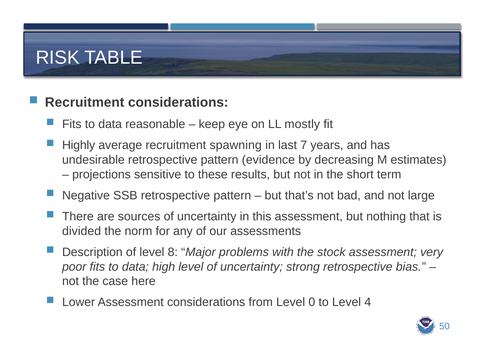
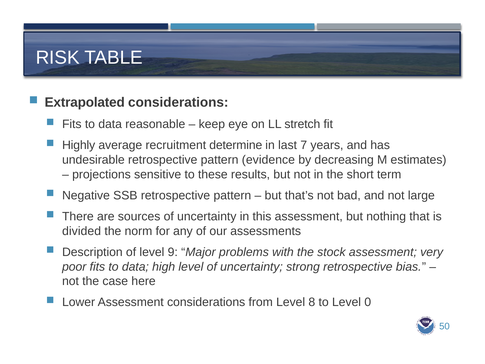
Recruitment at (85, 102): Recruitment -> Extrapolated
mostly: mostly -> stretch
spawning: spawning -> determine
8: 8 -> 9
0: 0 -> 8
4: 4 -> 0
